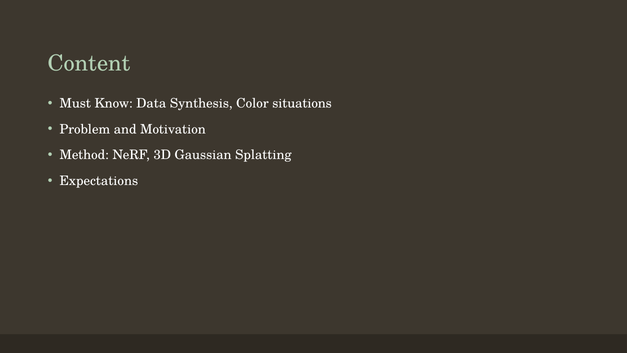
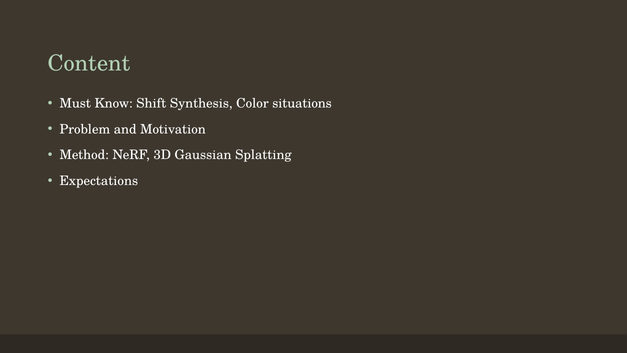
Data: Data -> Shift
